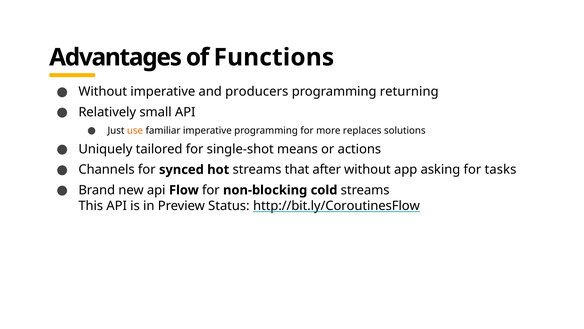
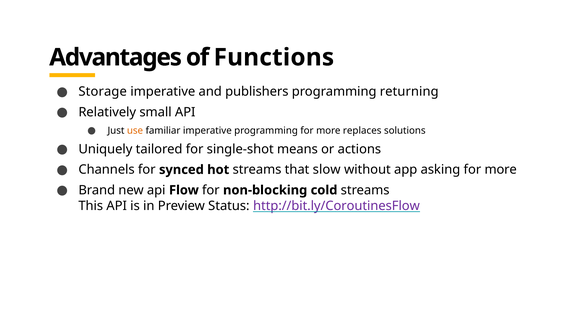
Without at (103, 92): Without -> Storage
producers: producers -> publishers
after: after -> slow
asking for tasks: tasks -> more
http://bit.ly/CoroutinesFlow colour: black -> purple
